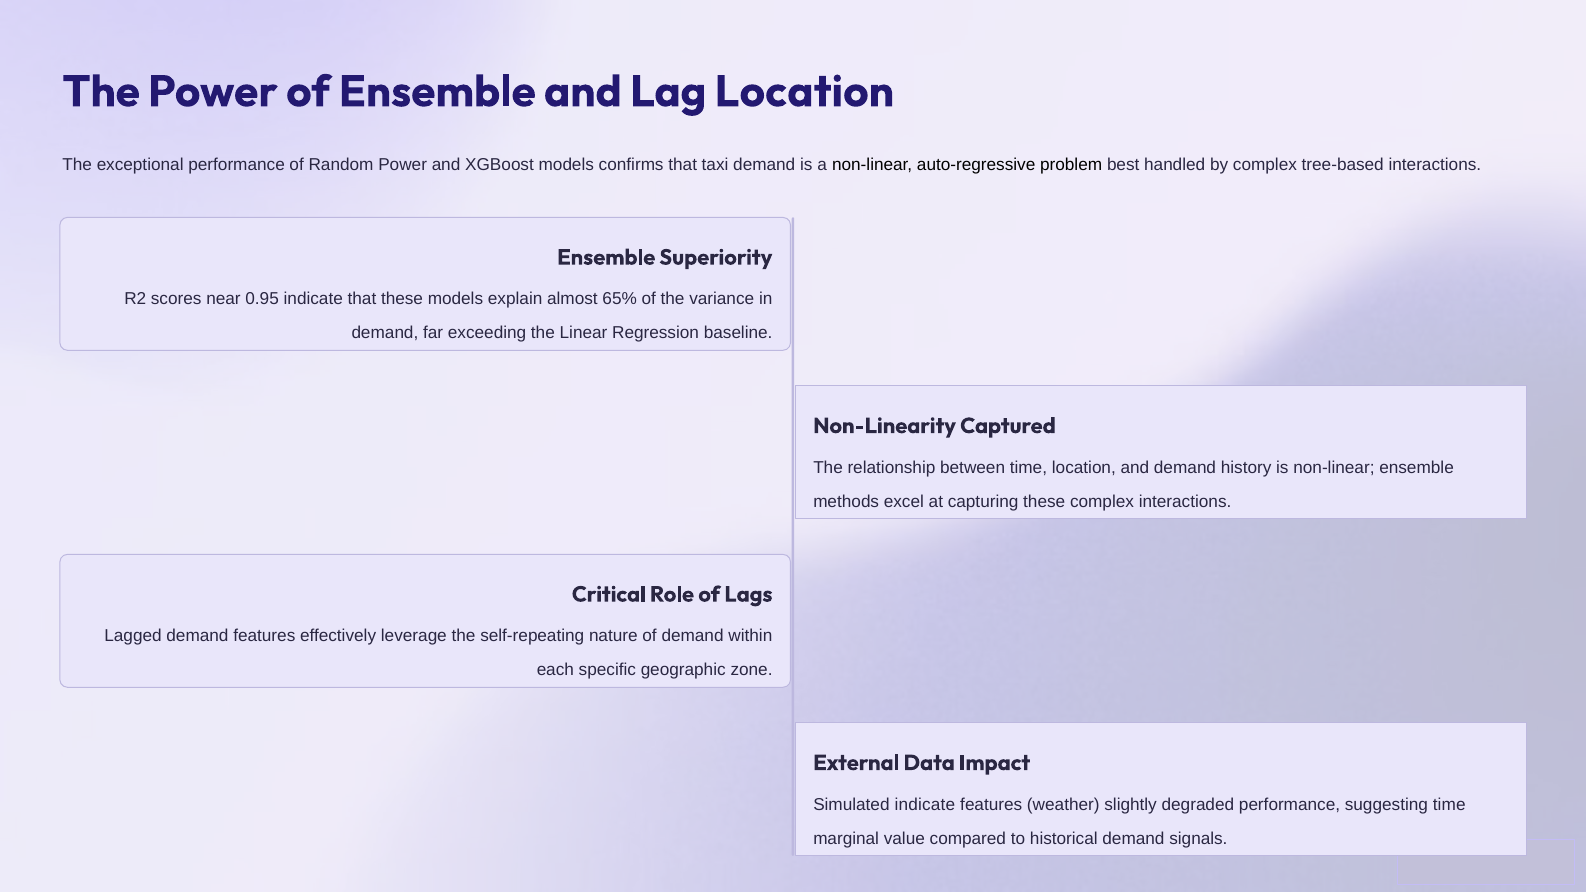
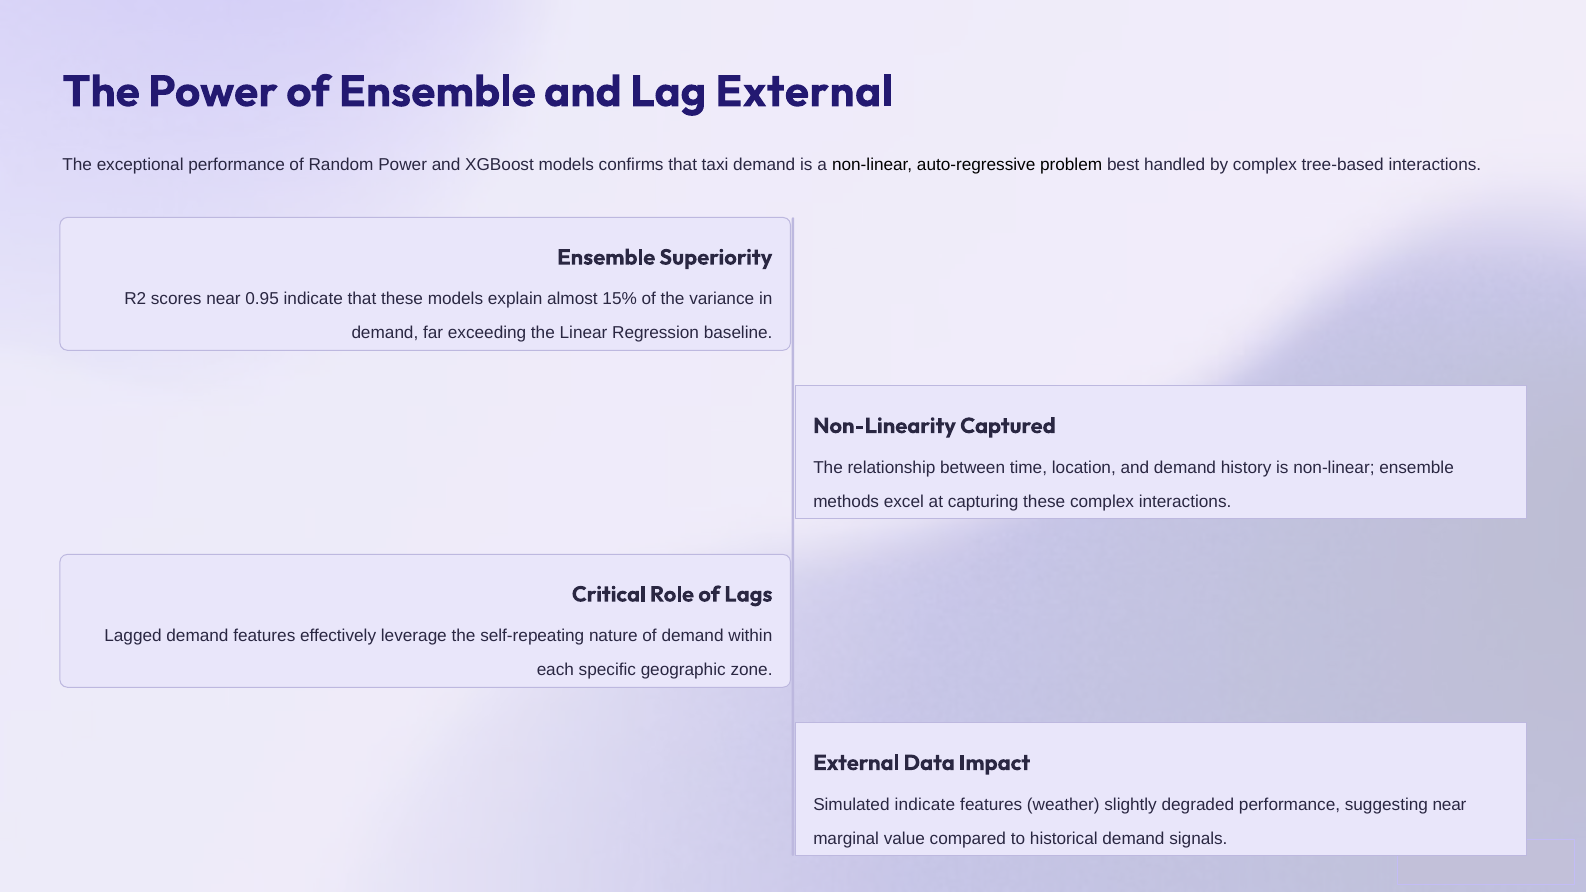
Lag Location: Location -> External
65%: 65% -> 15%
suggesting time: time -> near
